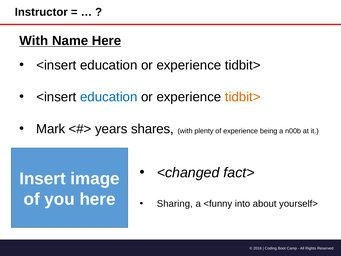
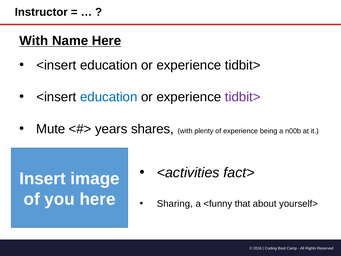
tidbit> at (243, 97) colour: orange -> purple
Mark: Mark -> Mute
<changed: <changed -> <activities
into: into -> that
